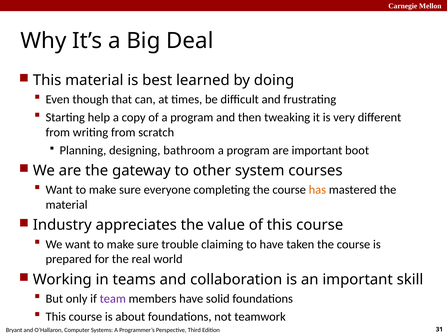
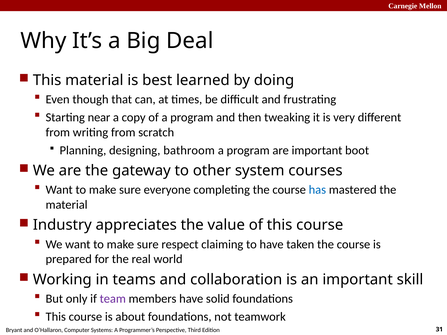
help: help -> near
has colour: orange -> blue
trouble: trouble -> respect
